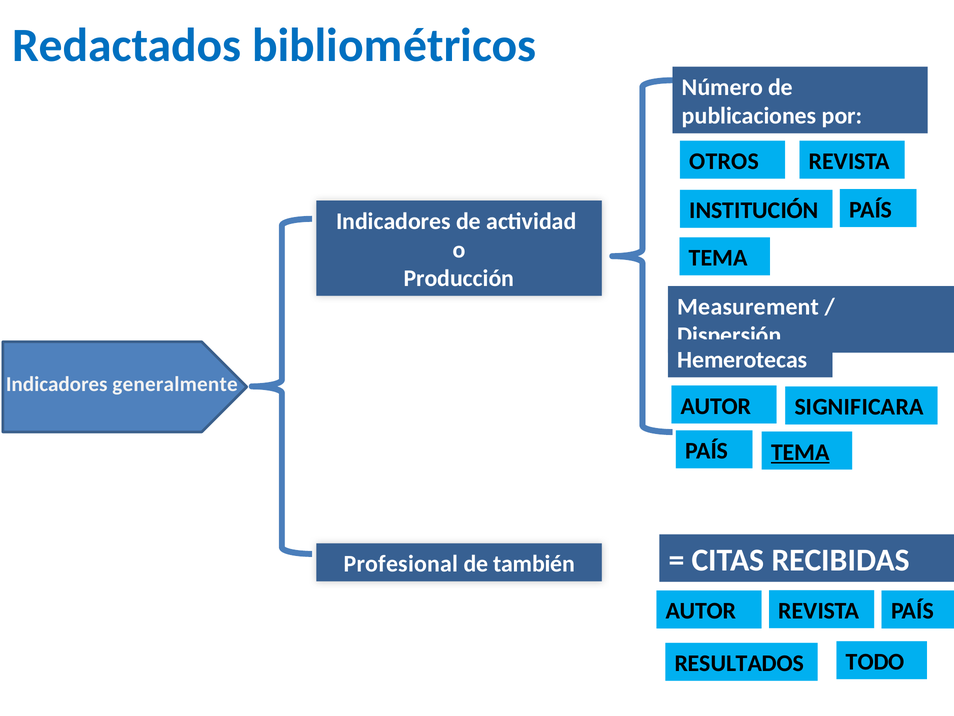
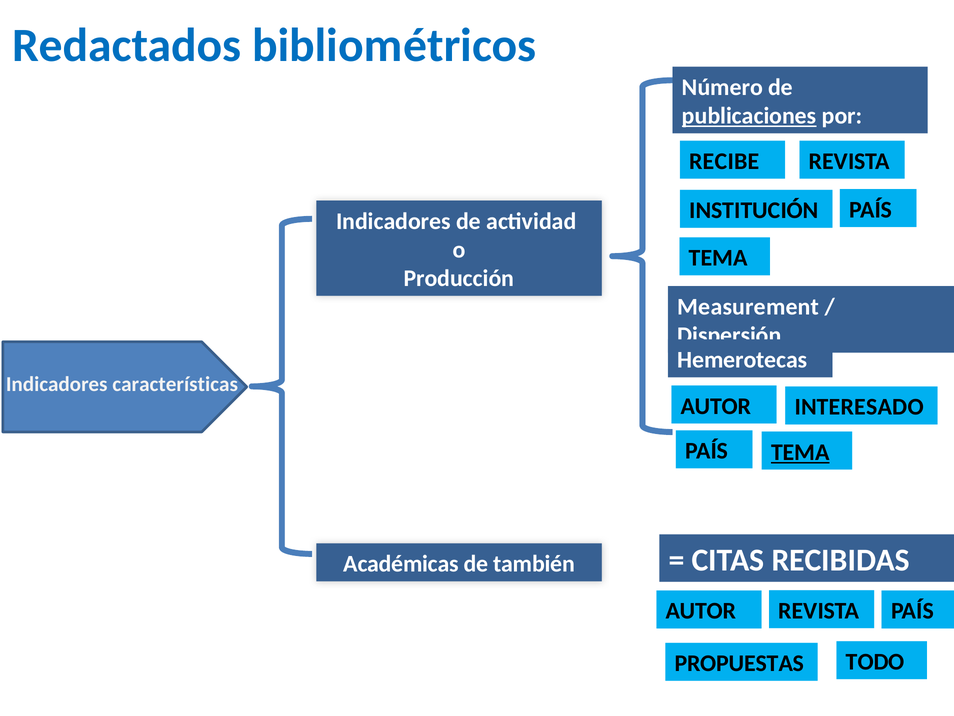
publicaciones underline: none -> present
OTROS: OTROS -> RECIBE
generalmente: generalmente -> características
SIGNIFICARA: SIGNIFICARA -> INTERESADO
Profesional: Profesional -> Académicas
RESULTADOS: RESULTADOS -> PROPUESTAS
